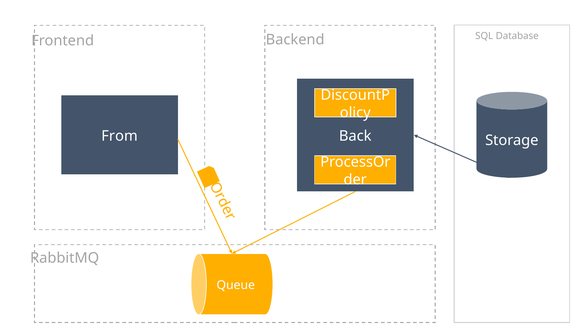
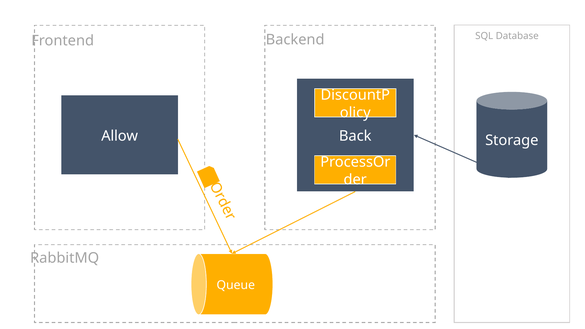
From: From -> Allow
